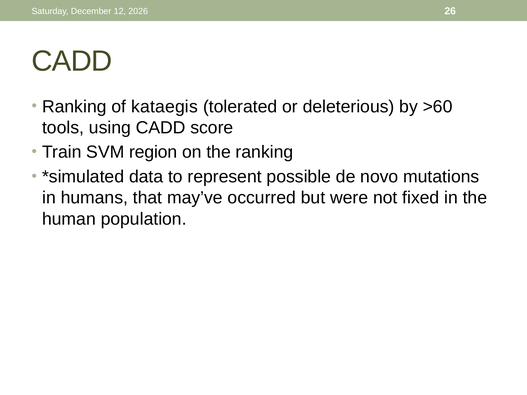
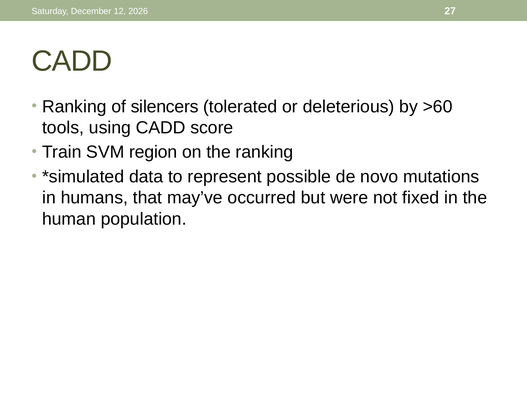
26: 26 -> 27
kataegis: kataegis -> silencers
